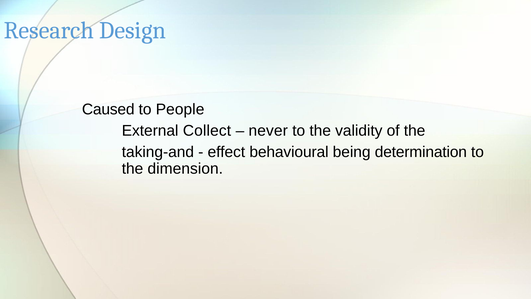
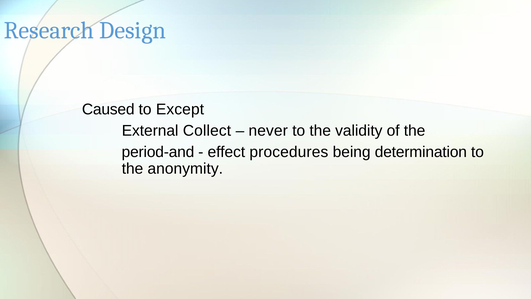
People: People -> Except
taking-and: taking-and -> period-and
behavioural: behavioural -> procedures
dimension: dimension -> anonymity
